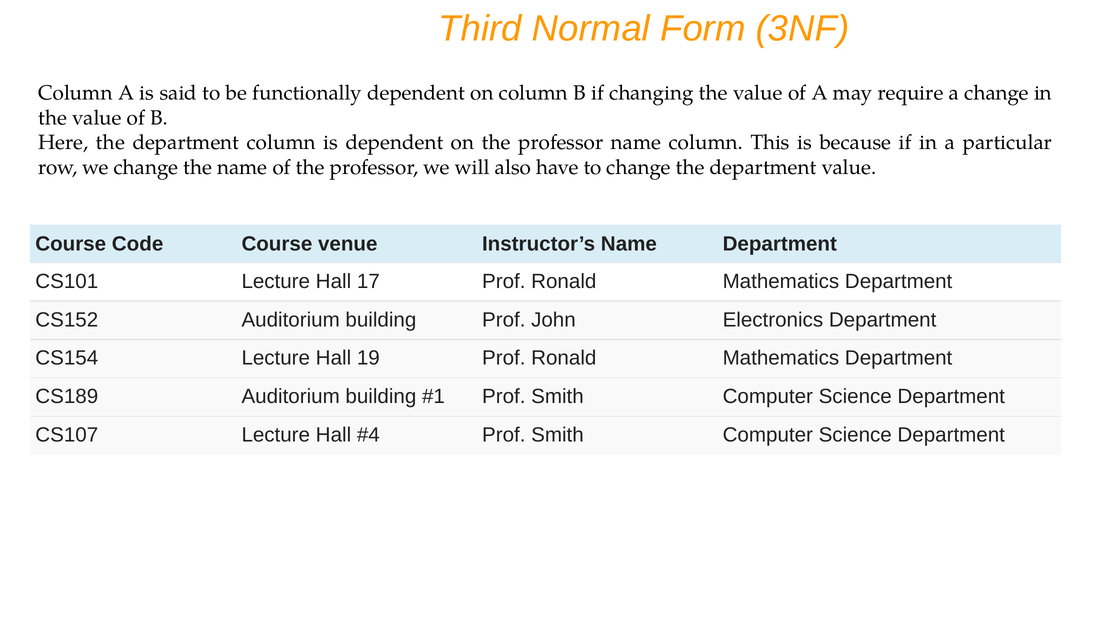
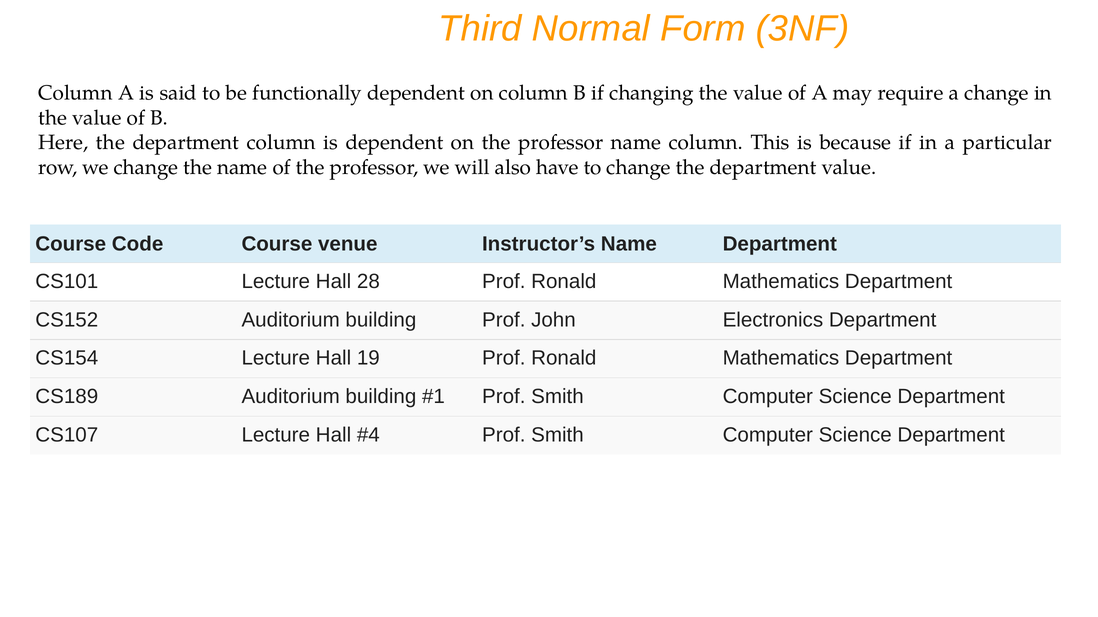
17: 17 -> 28
